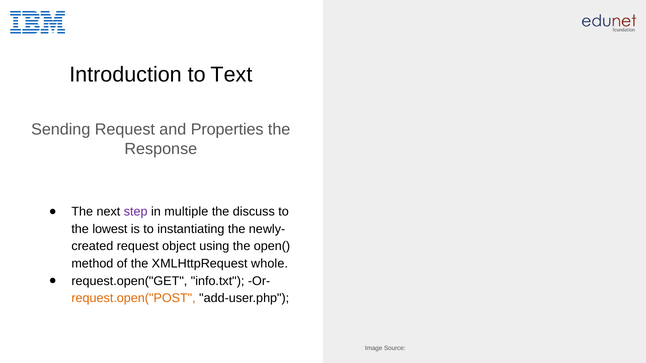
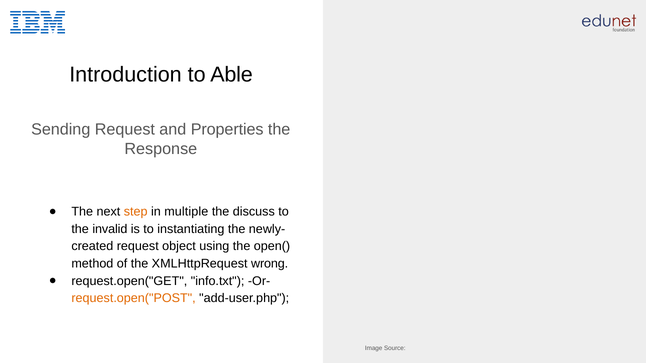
Text: Text -> Able
step colour: purple -> orange
lowest: lowest -> invalid
whole: whole -> wrong
